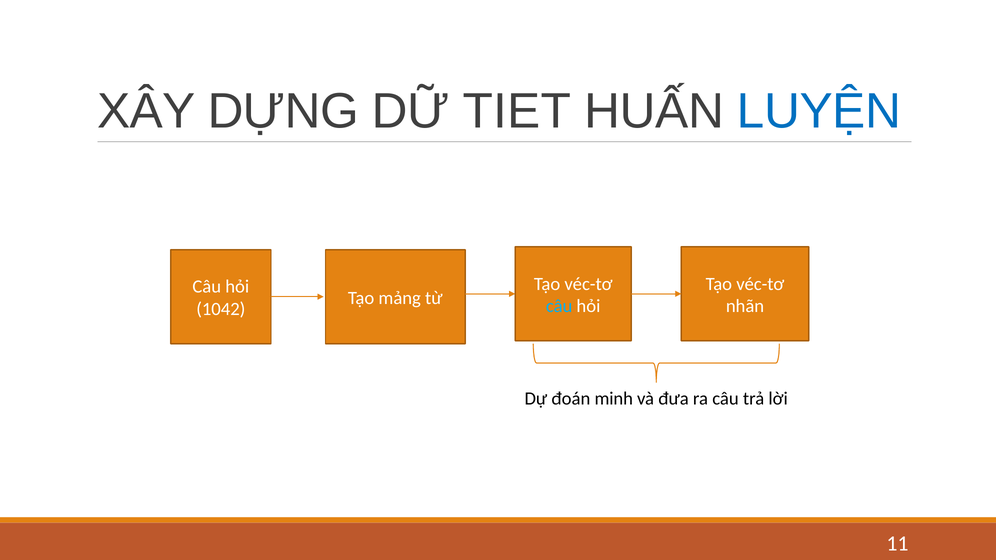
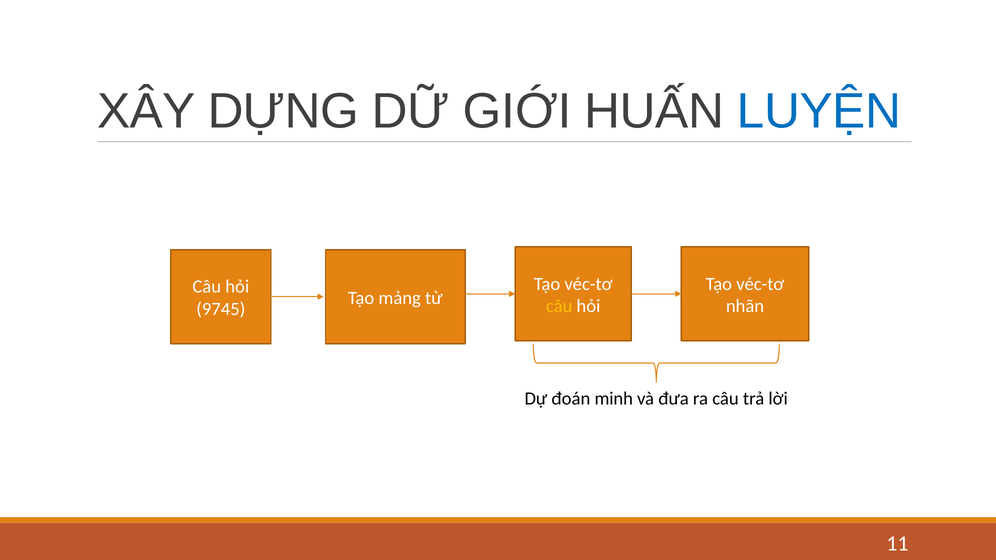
TIET: TIET -> GIỚI
câu at (559, 306) colour: light blue -> yellow
1042: 1042 -> 9745
